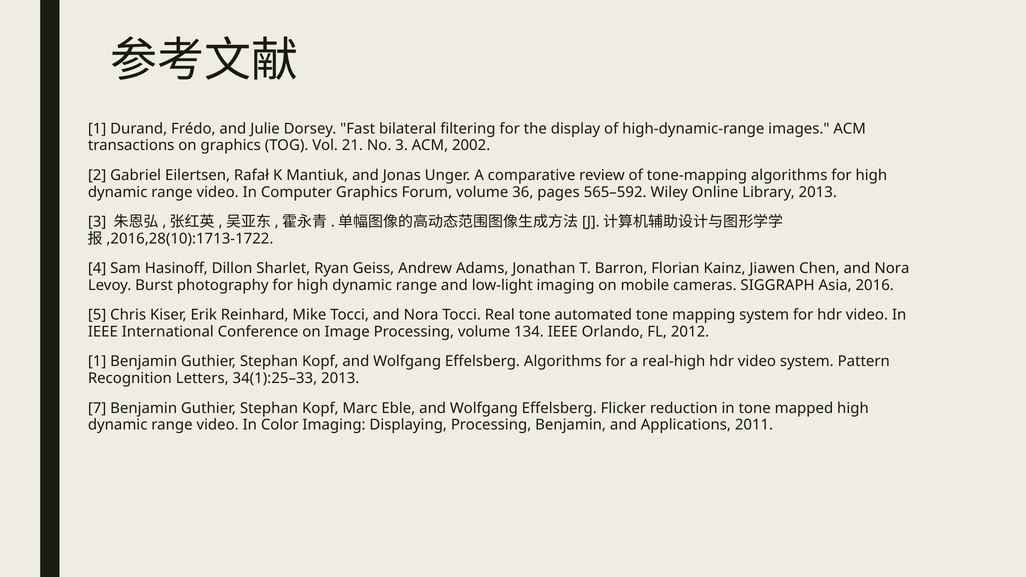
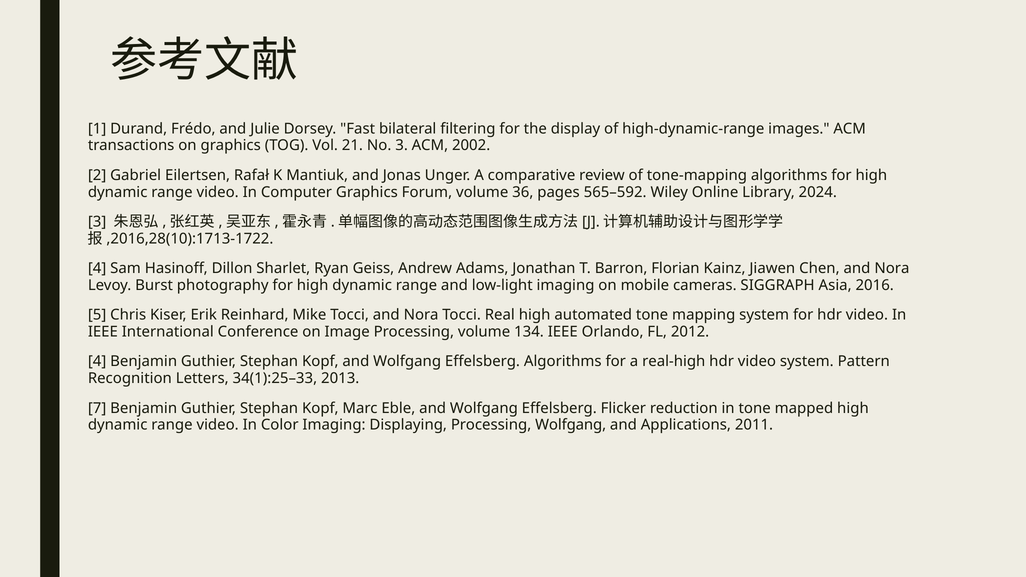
Library 2013: 2013 -> 2024
Real tone: tone -> high
1 at (97, 362): 1 -> 4
Processing Benjamin: Benjamin -> Wolfgang
